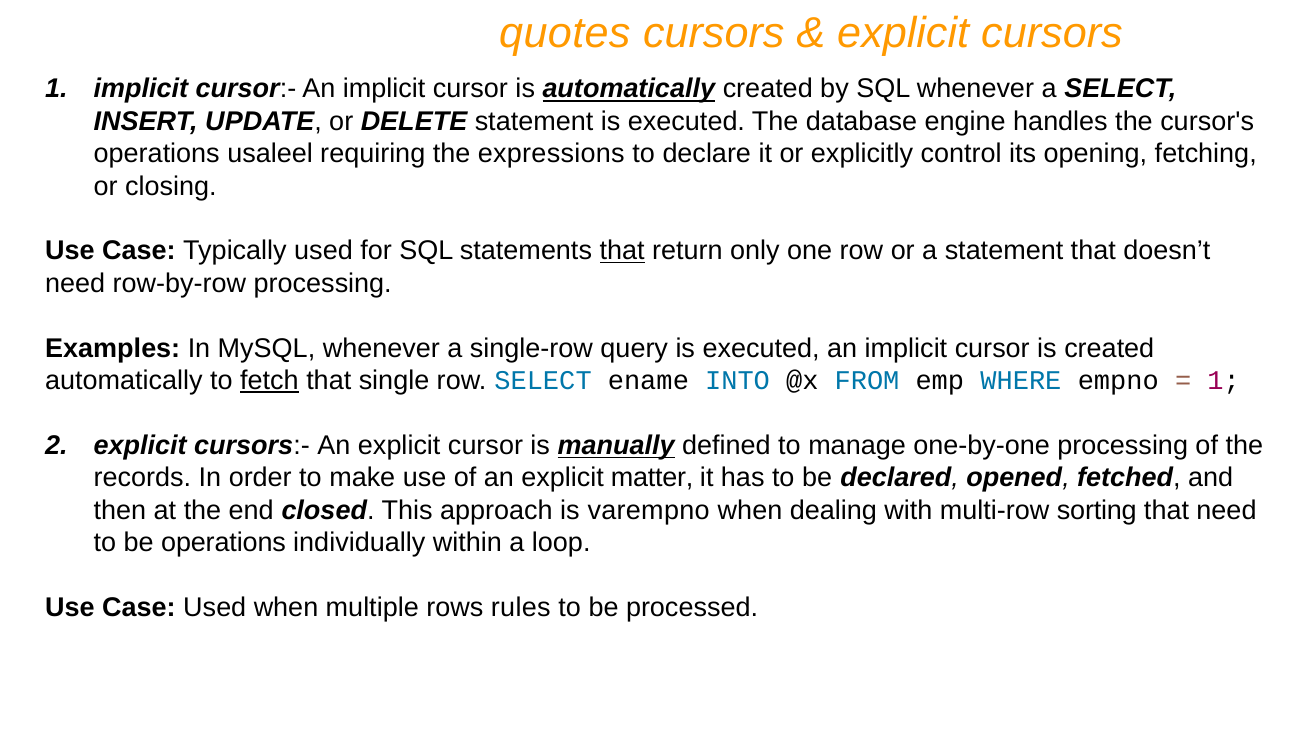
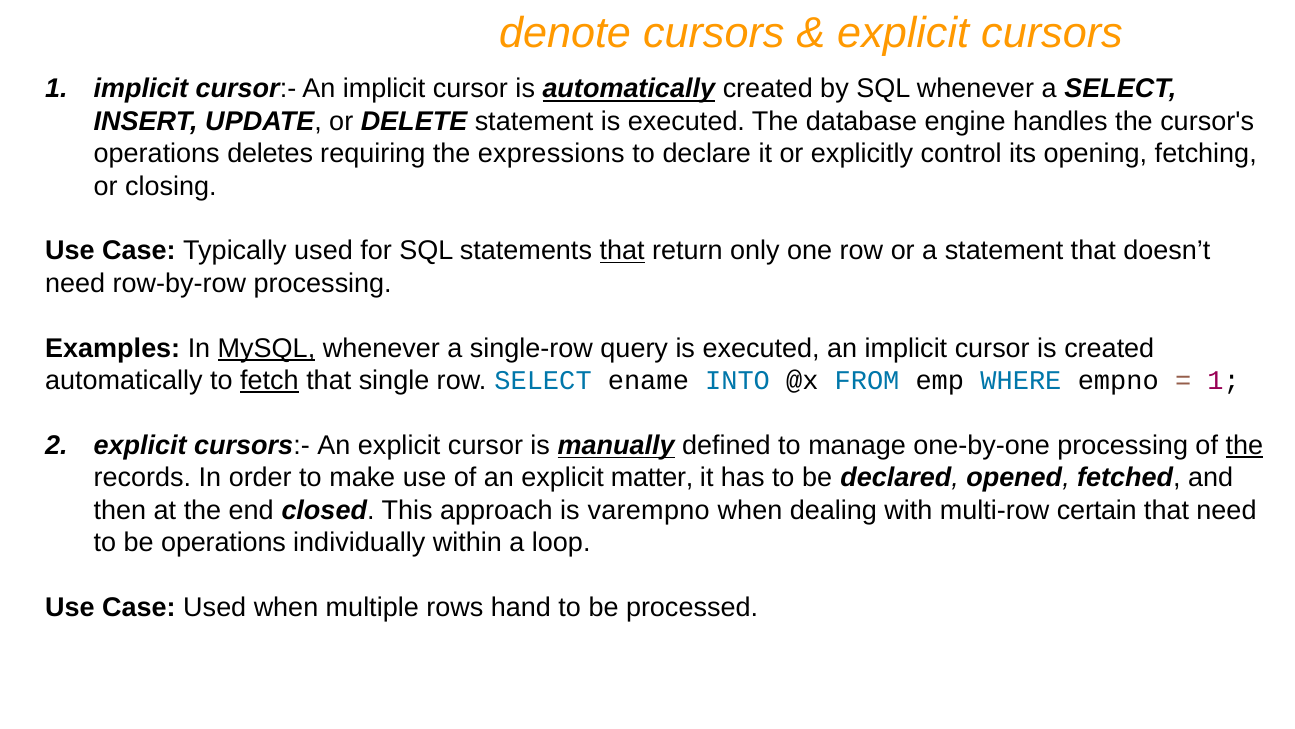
quotes: quotes -> denote
usaleel: usaleel -> deletes
MySQL underline: none -> present
the at (1244, 445) underline: none -> present
sorting: sorting -> certain
rules: rules -> hand
